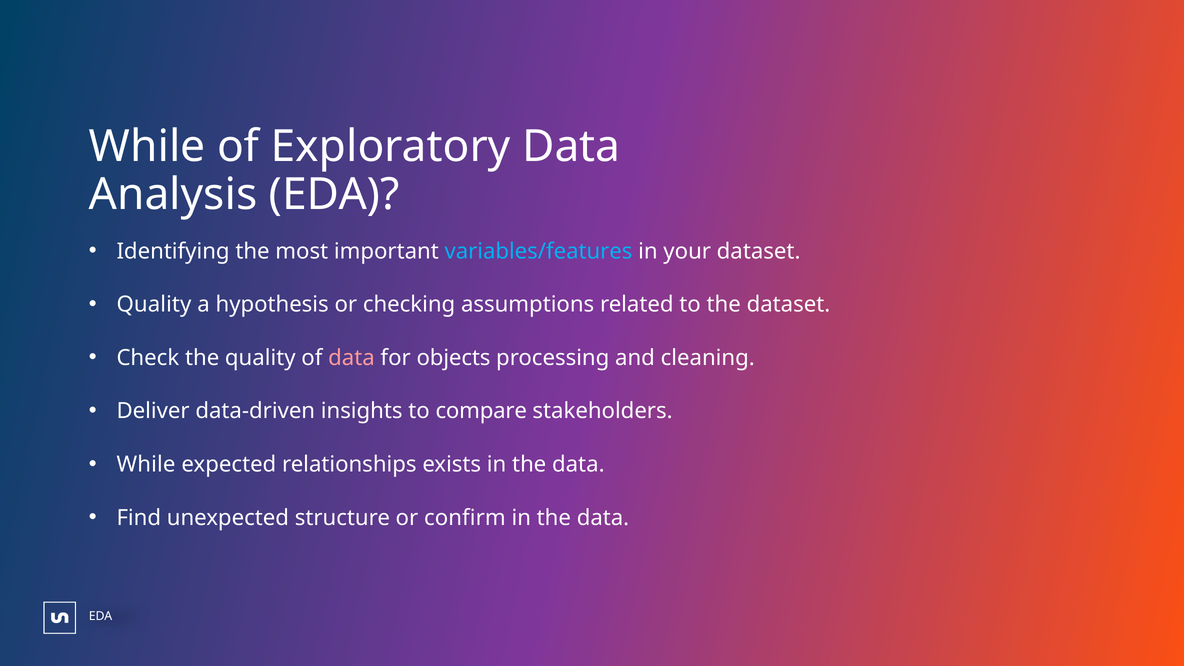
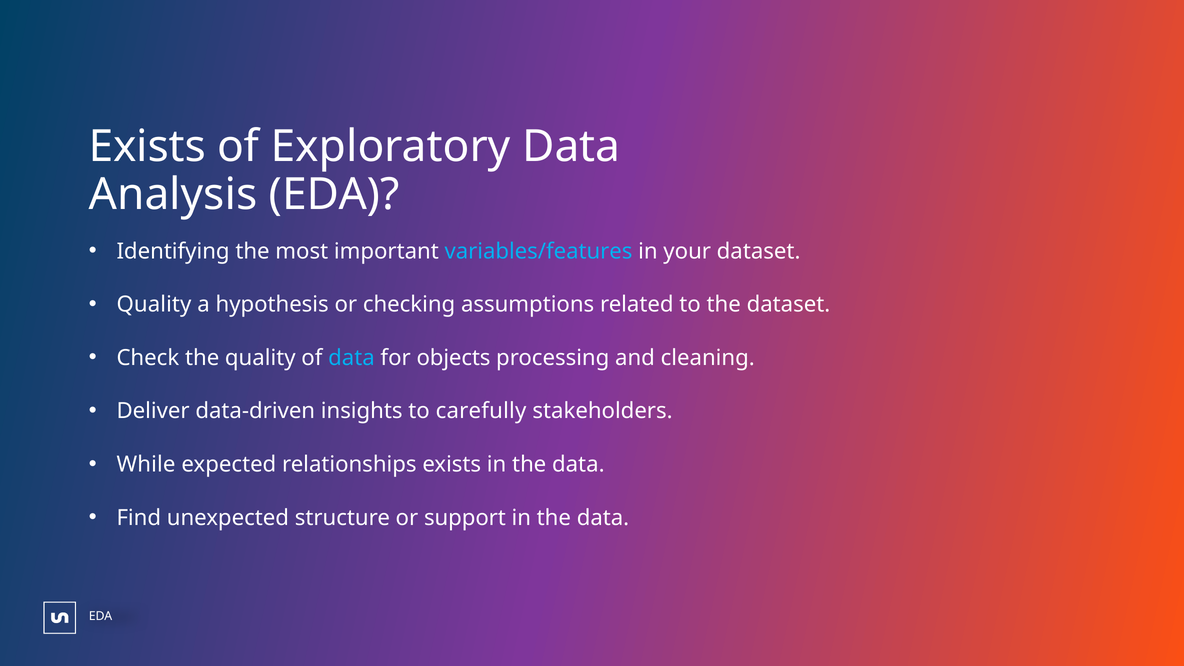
While at (147, 147): While -> Exists
data at (351, 358) colour: pink -> light blue
compare: compare -> carefully
confirm: confirm -> support
